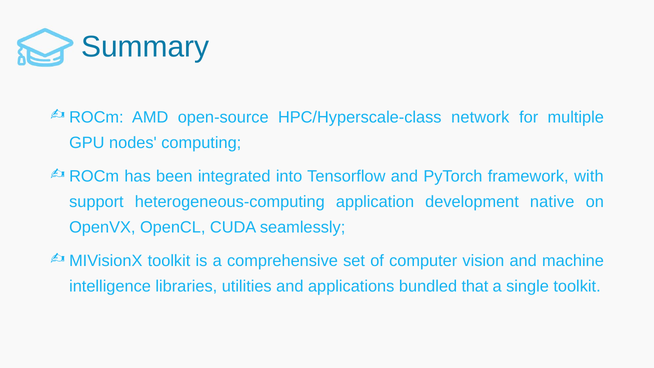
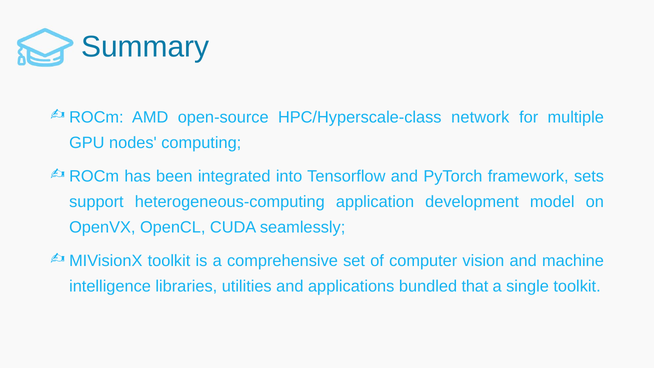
with: with -> sets
native: native -> model
